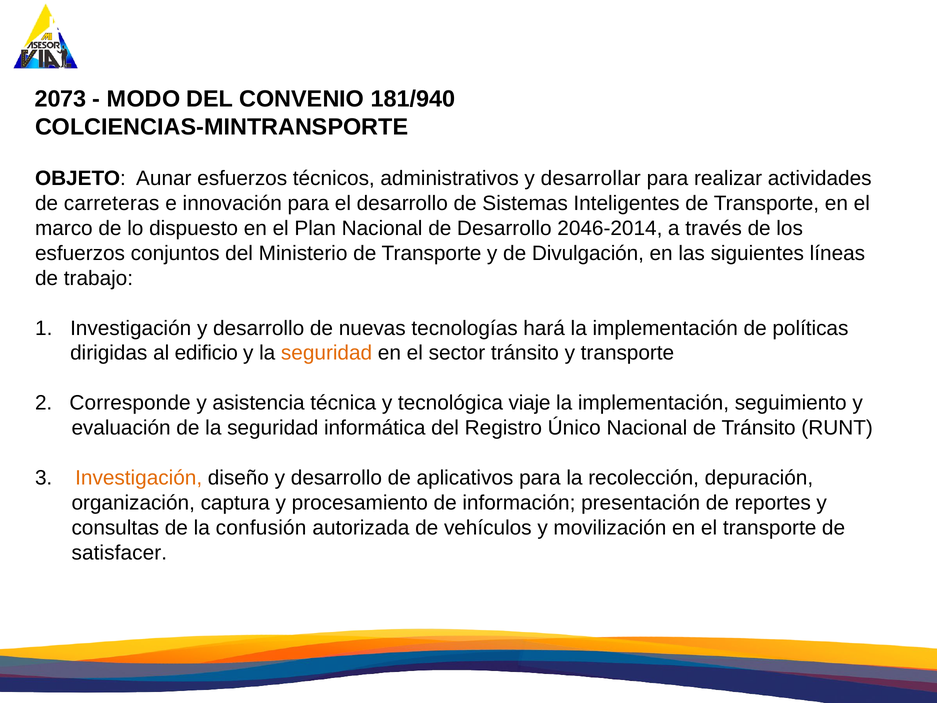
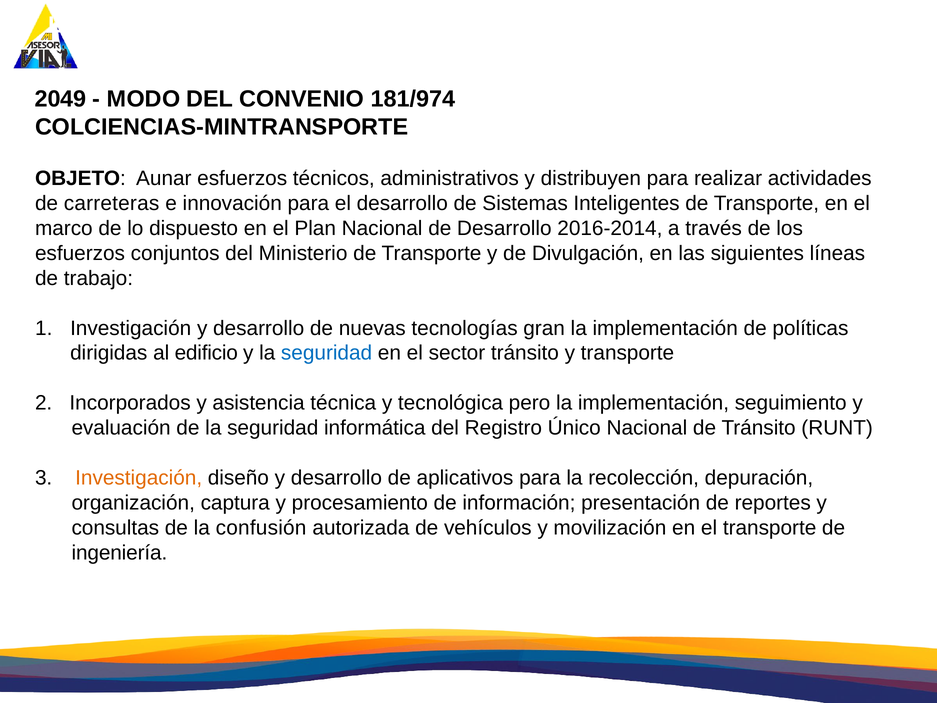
2073: 2073 -> 2049
181/940: 181/940 -> 181/974
desarrollar: desarrollar -> distribuyen
2046-2014: 2046-2014 -> 2016-2014
hará: hará -> gran
seguridad at (327, 353) colour: orange -> blue
Corresponde: Corresponde -> Incorporados
viaje: viaje -> pero
satisfacer: satisfacer -> ingeniería
